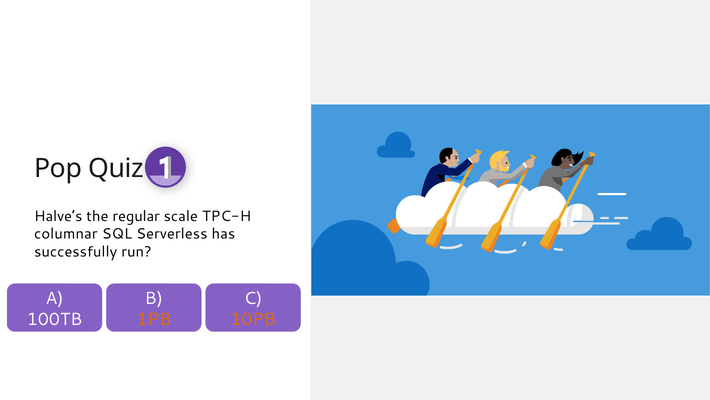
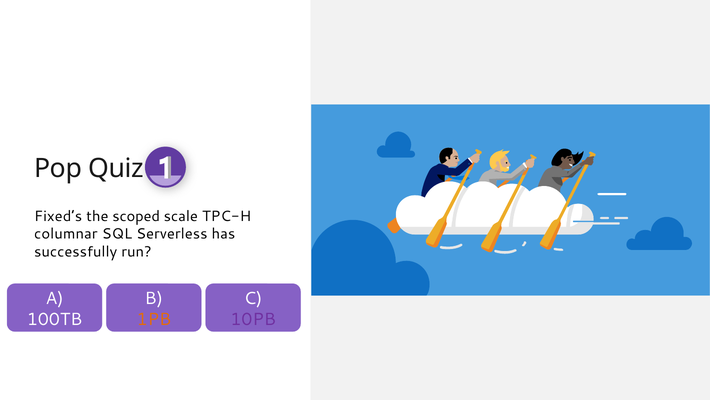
Halve’s: Halve’s -> Fixed’s
regular: regular -> scoped
10PB colour: orange -> purple
